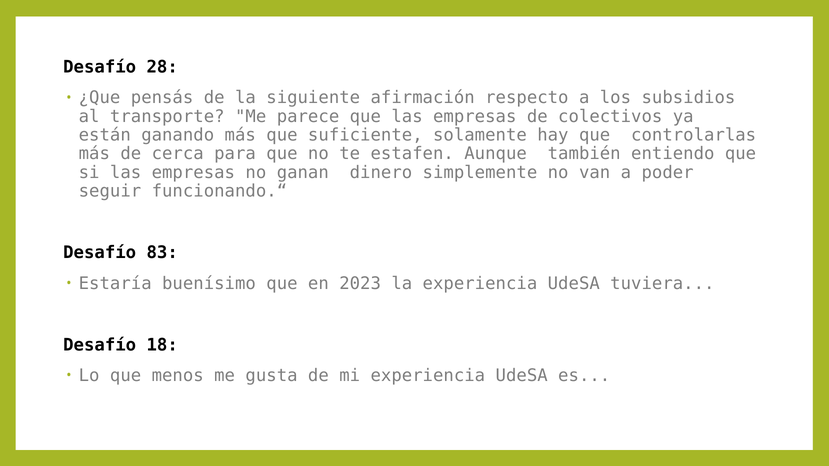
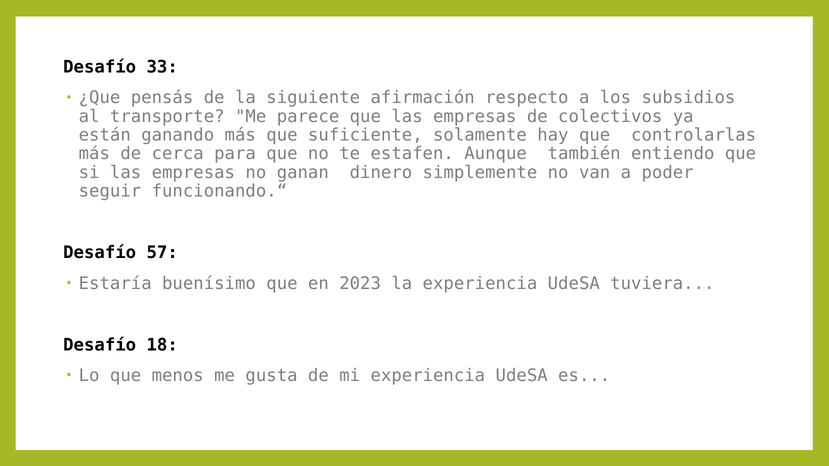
28: 28 -> 33
83: 83 -> 57
